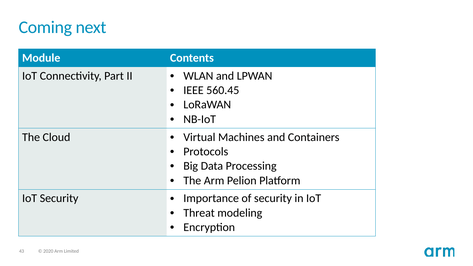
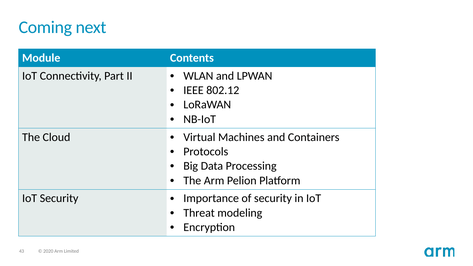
560.45: 560.45 -> 802.12
